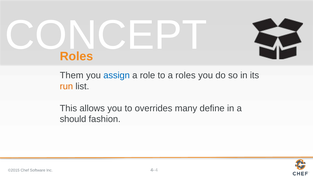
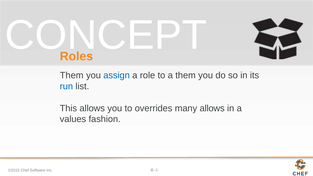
a roles: roles -> them
run colour: orange -> blue
many define: define -> allows
should: should -> values
